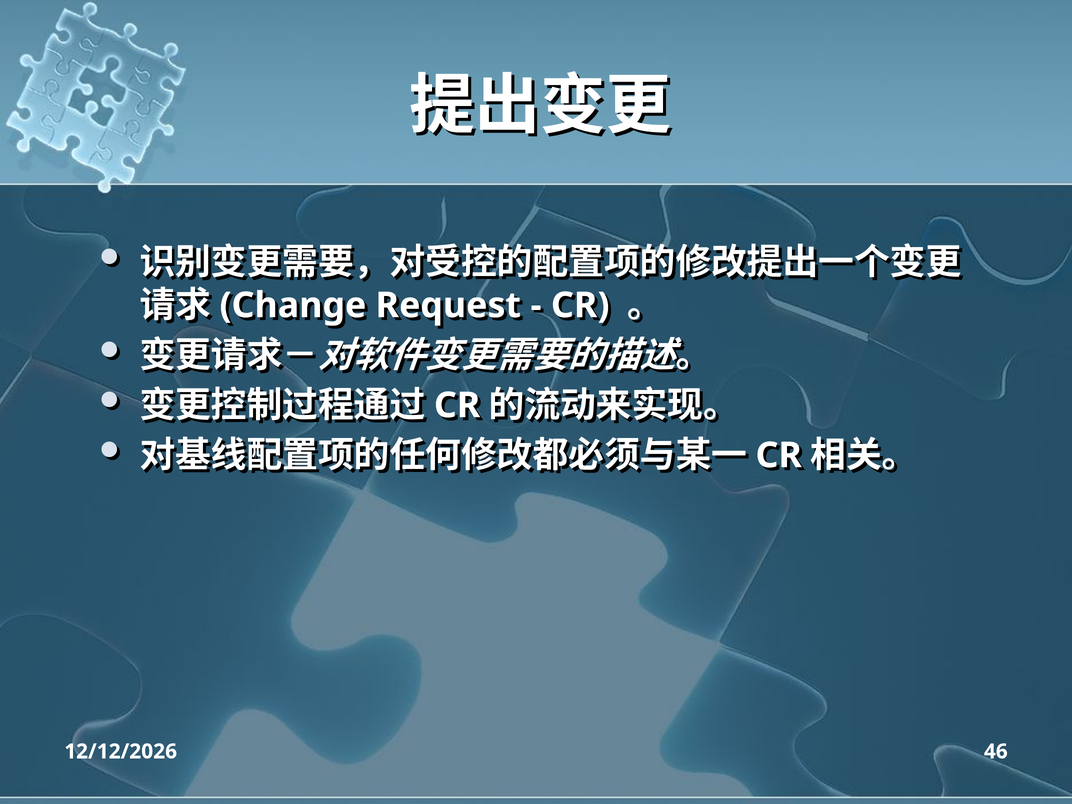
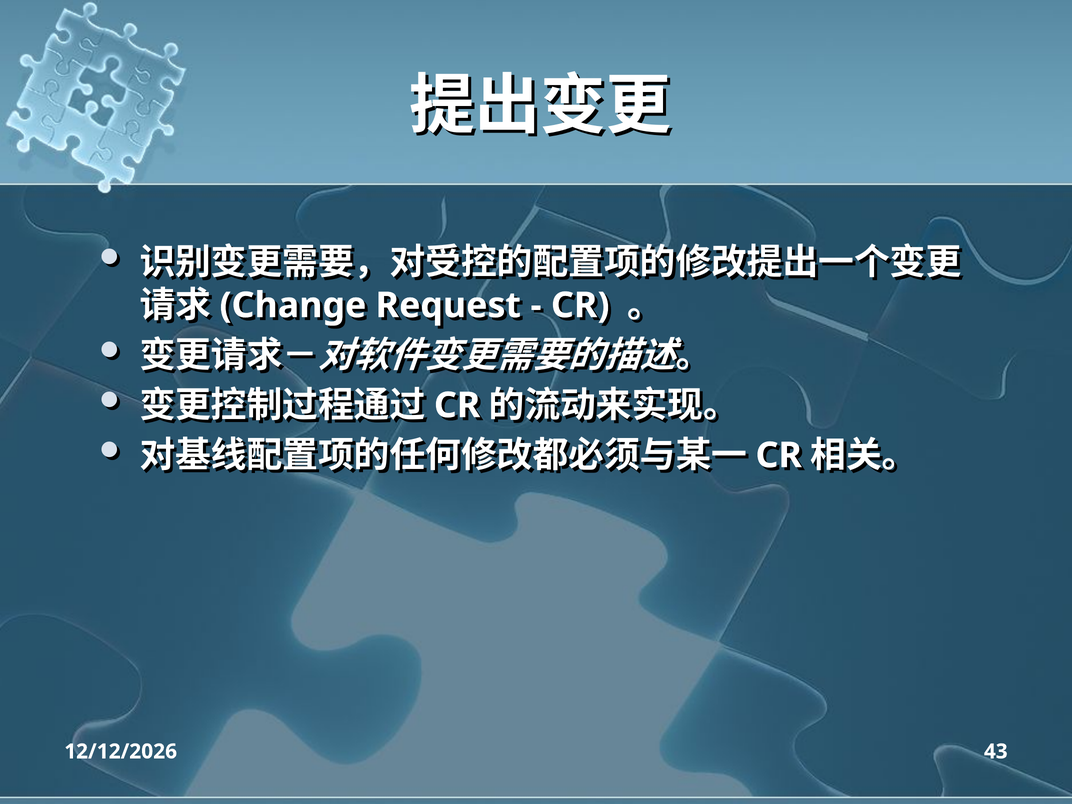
46: 46 -> 43
